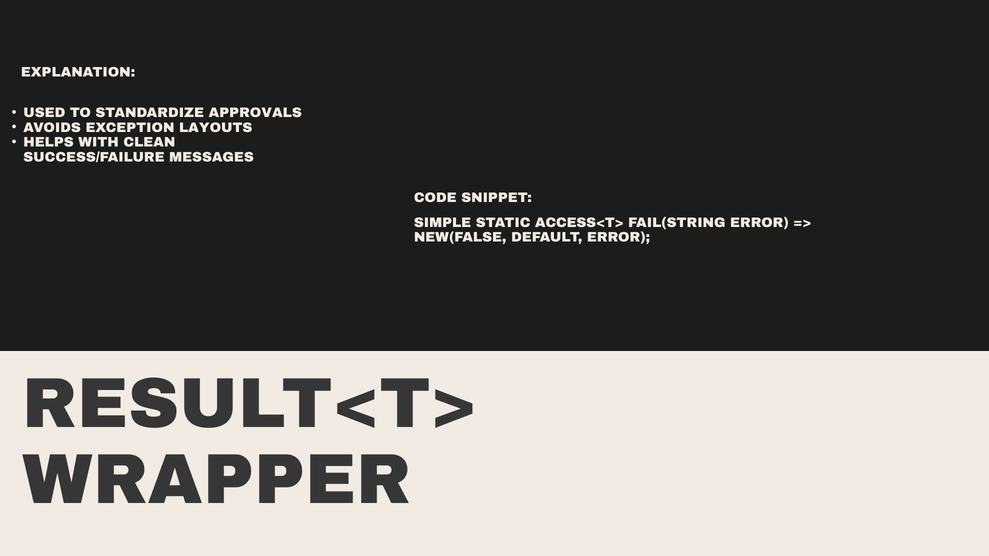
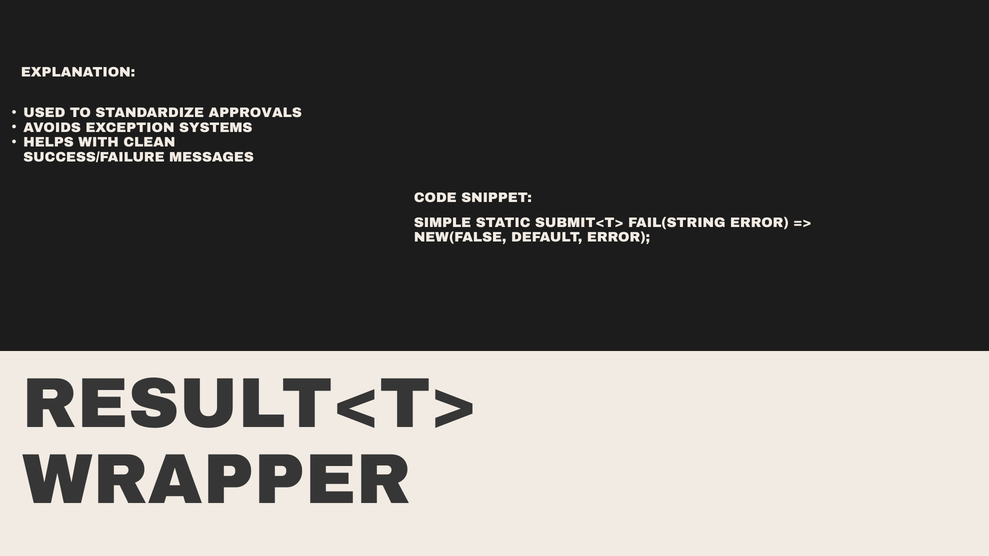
LAYOUTS: LAYOUTS -> SYSTEMS
ACCESS<T>: ACCESS<T> -> SUBMIT<T>
